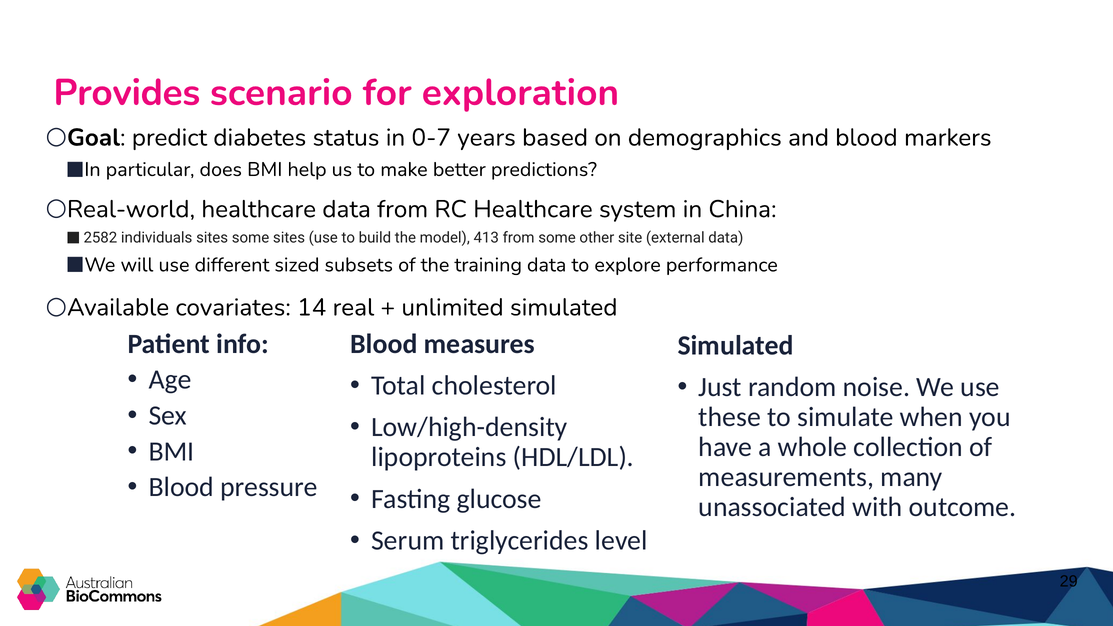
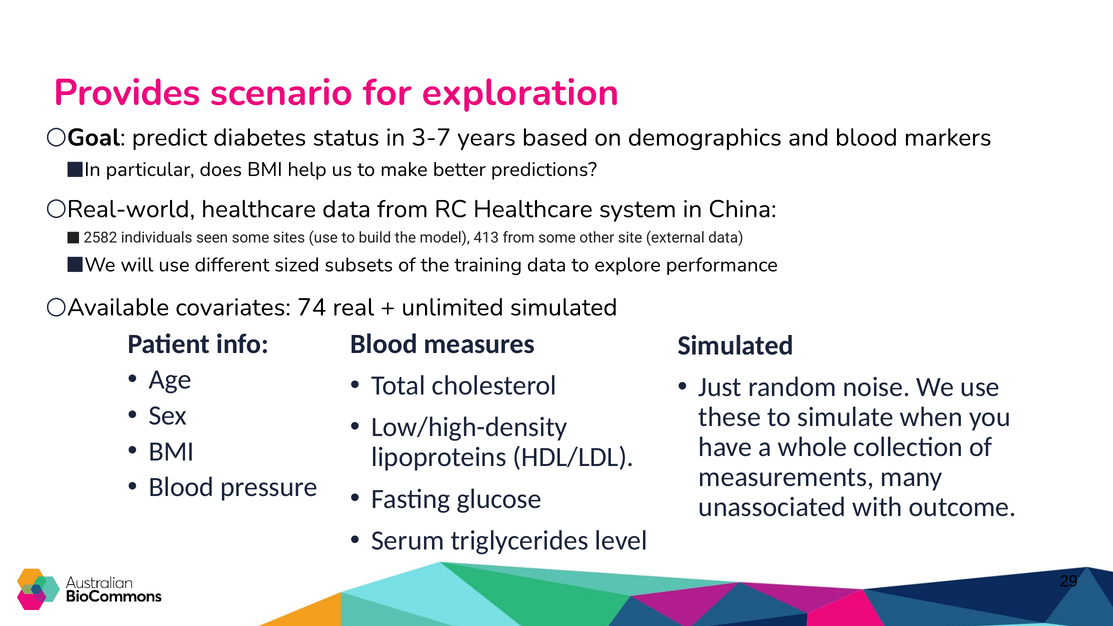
0-7: 0-7 -> 3-7
individuals sites: sites -> seen
14: 14 -> 74
